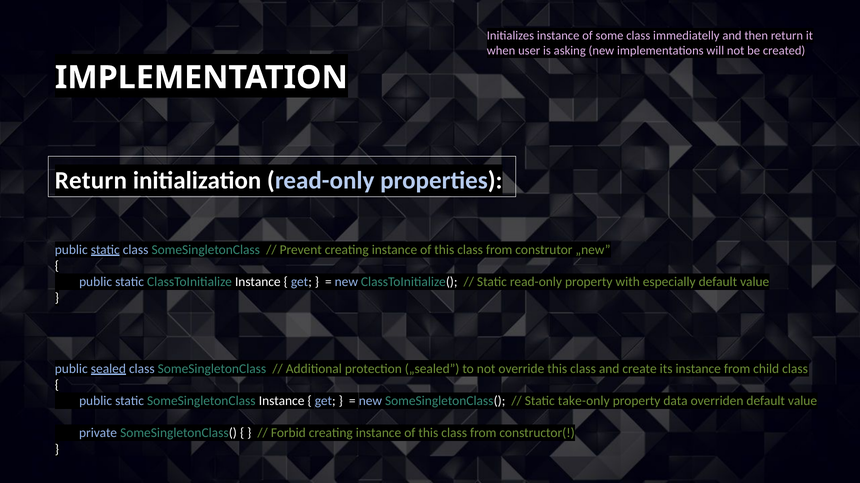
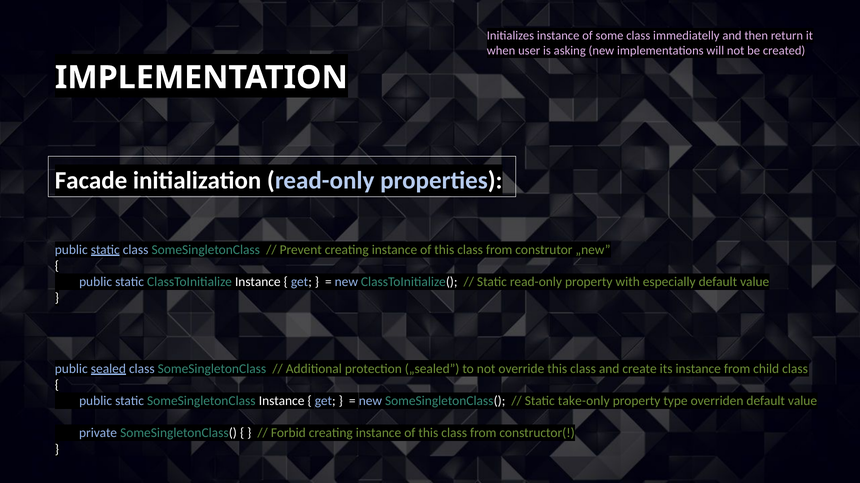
Return at (91, 181): Return -> Facade
data: data -> type
